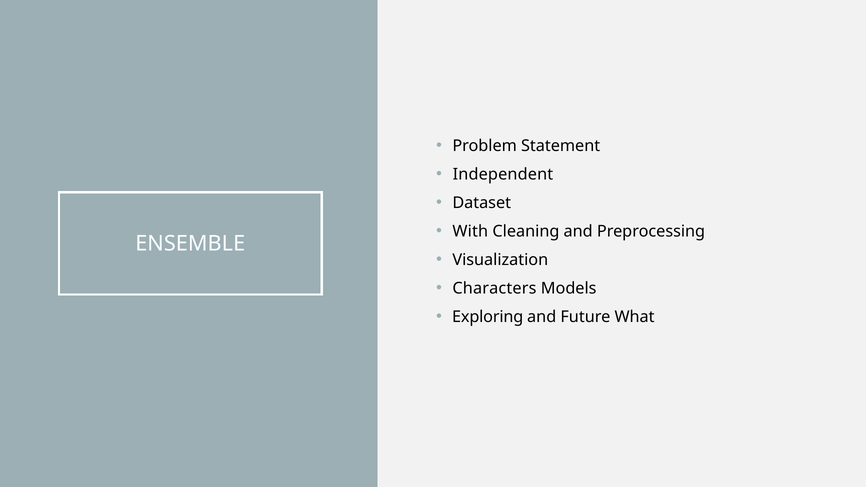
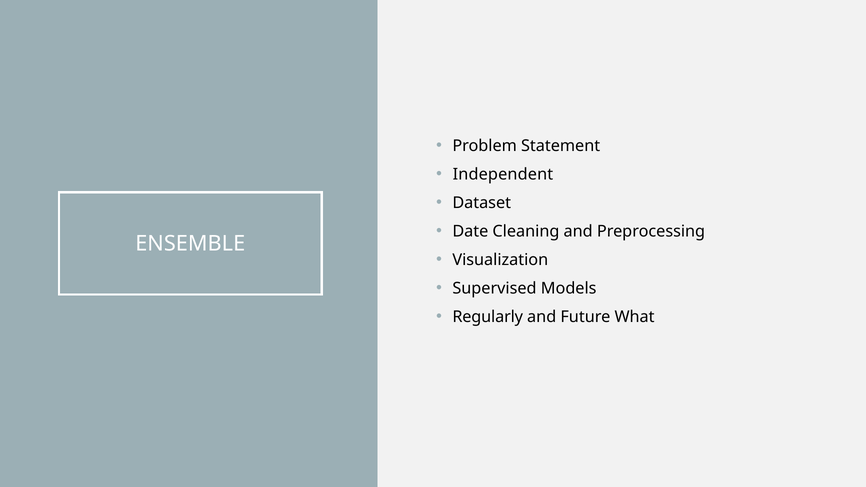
With: With -> Date
Characters: Characters -> Supervised
Exploring: Exploring -> Regularly
